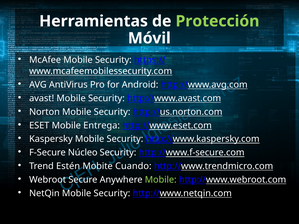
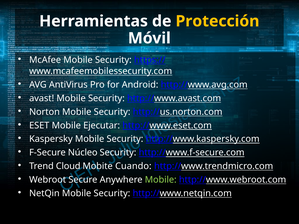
Protección colour: light green -> yellow
Entrega: Entrega -> Ejecutar
Estén: Estén -> Cloud
